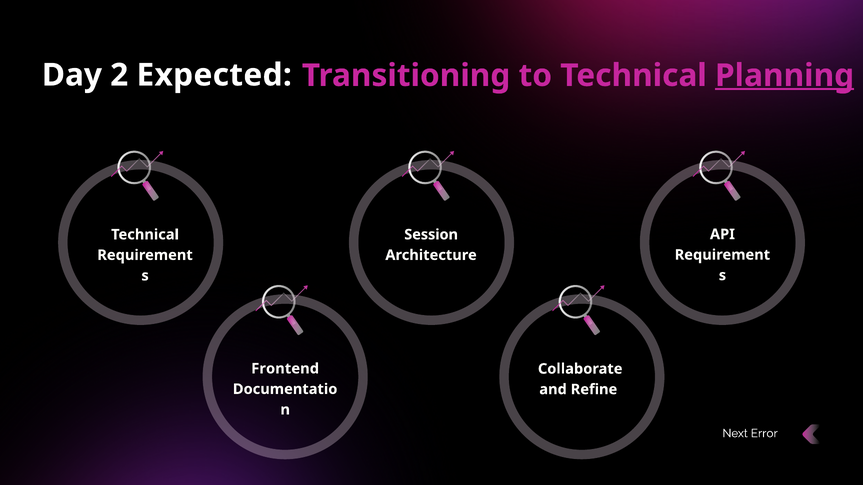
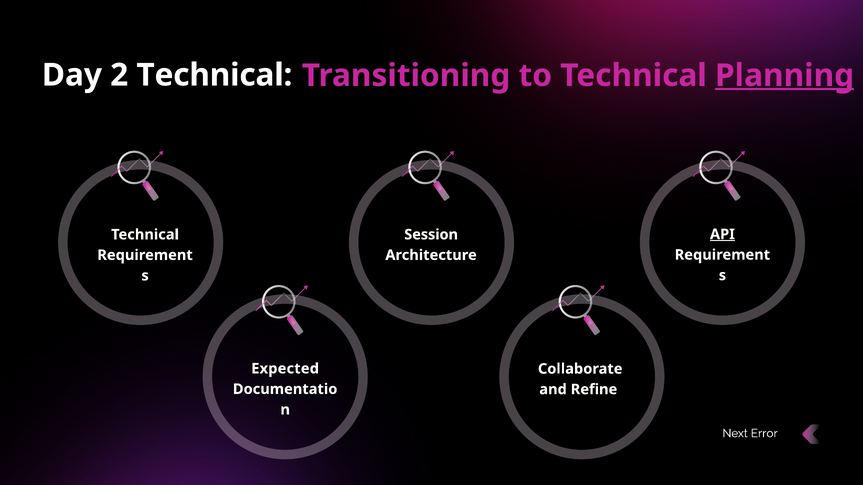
2 Expected: Expected -> Technical
API underline: none -> present
Frontend: Frontend -> Expected
